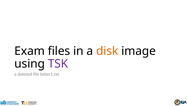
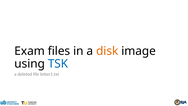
TSK colour: purple -> blue
